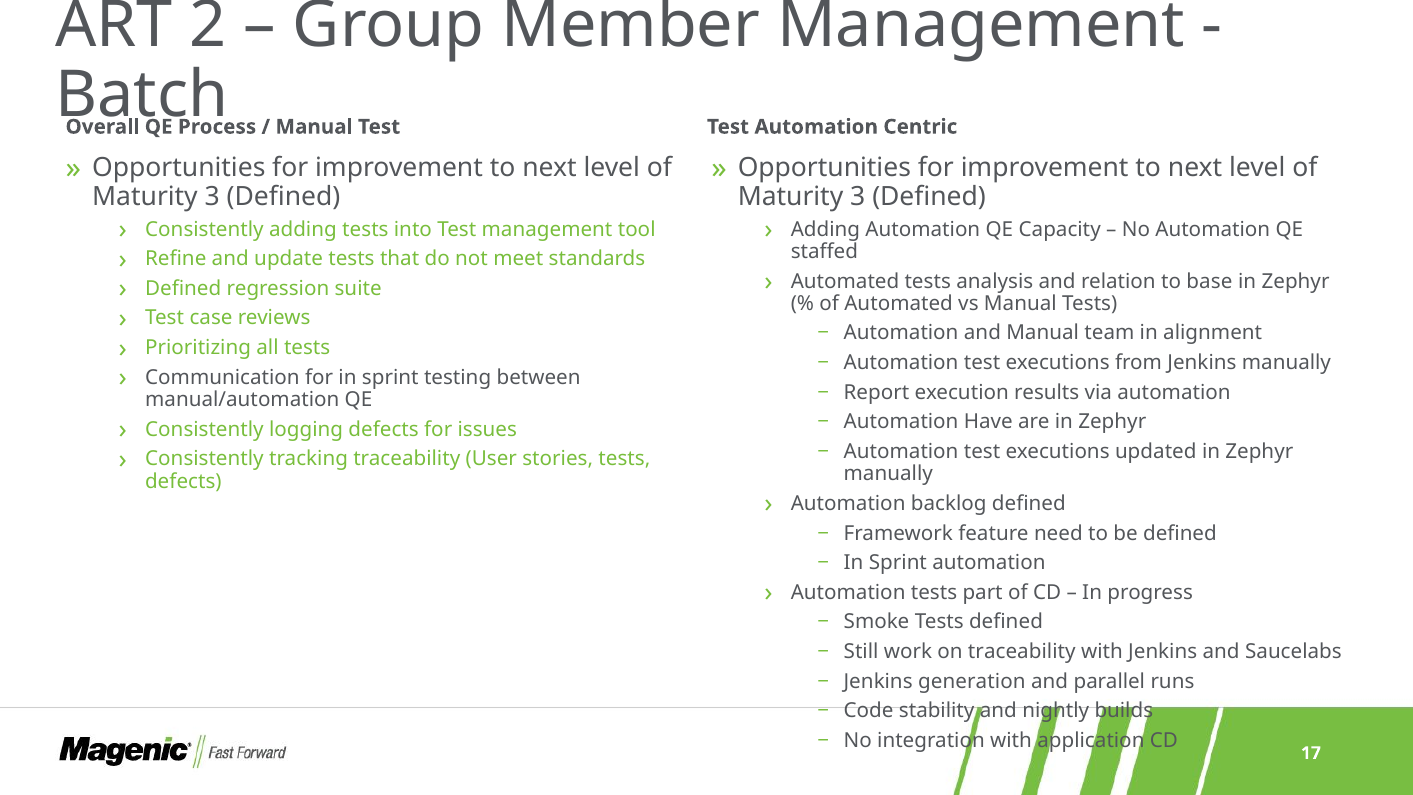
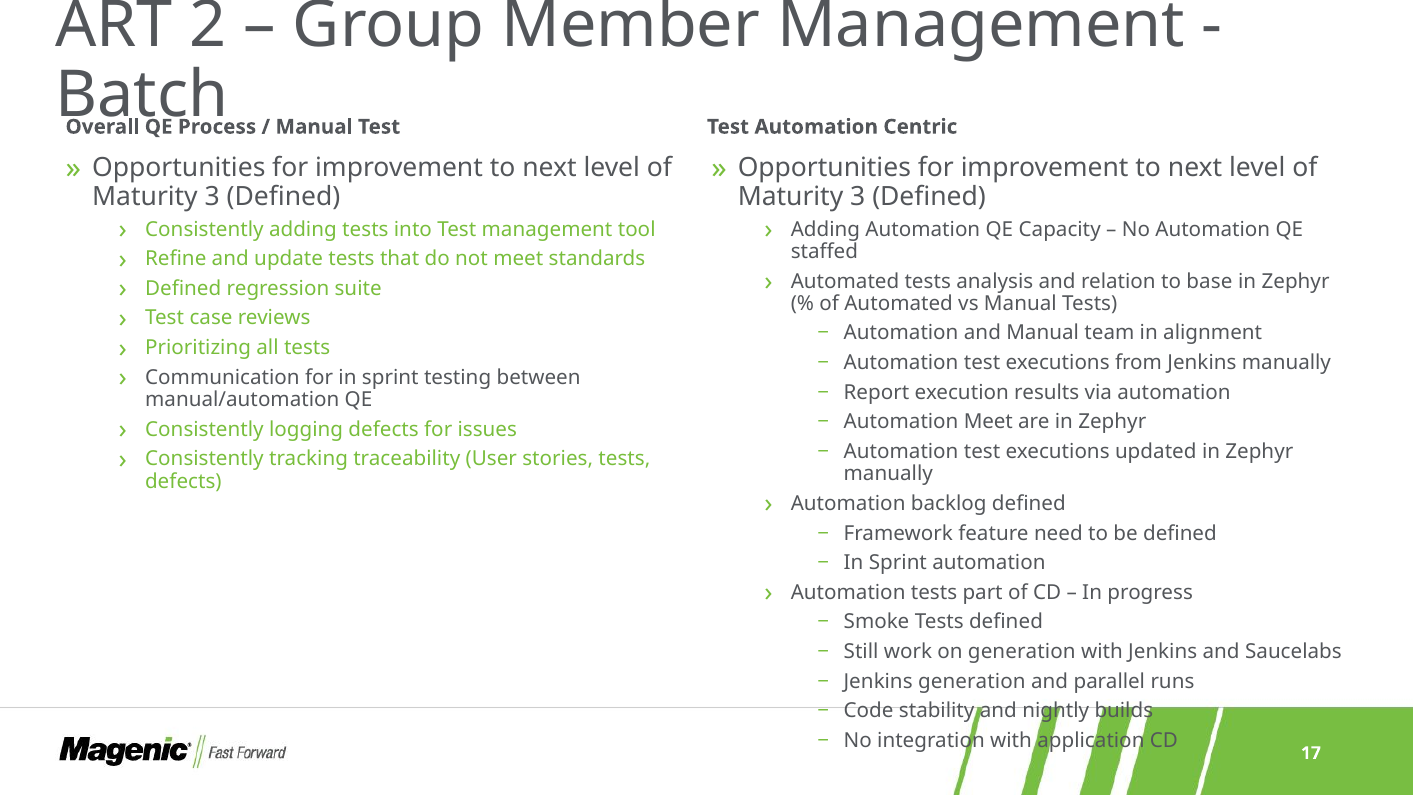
Automation Have: Have -> Meet
on traceability: traceability -> generation
